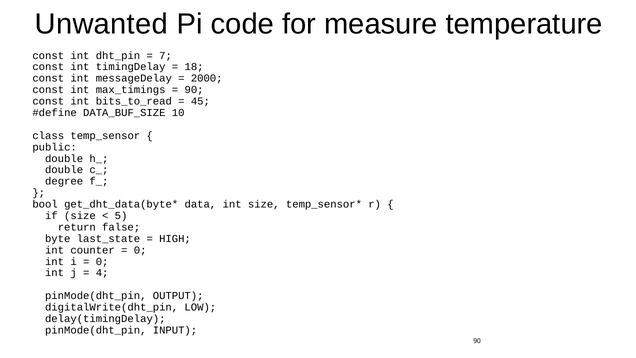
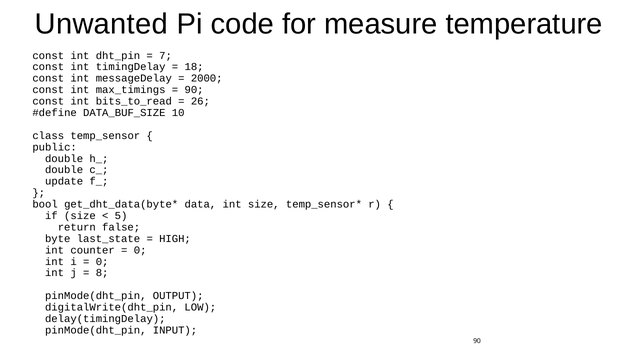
45: 45 -> 26
degree: degree -> update
4: 4 -> 8
